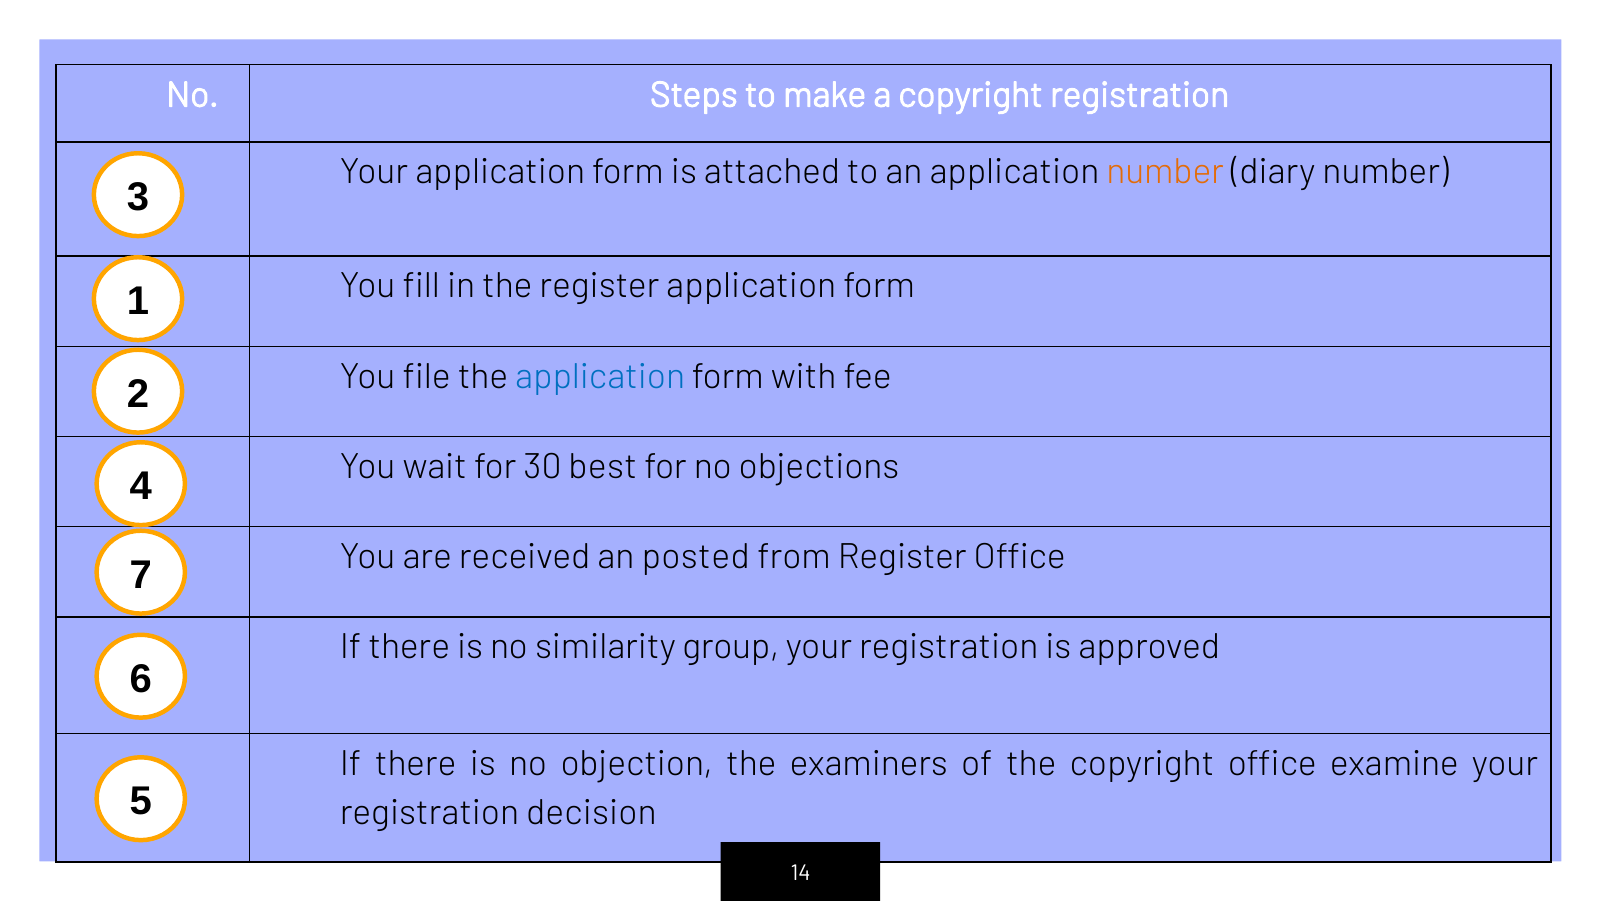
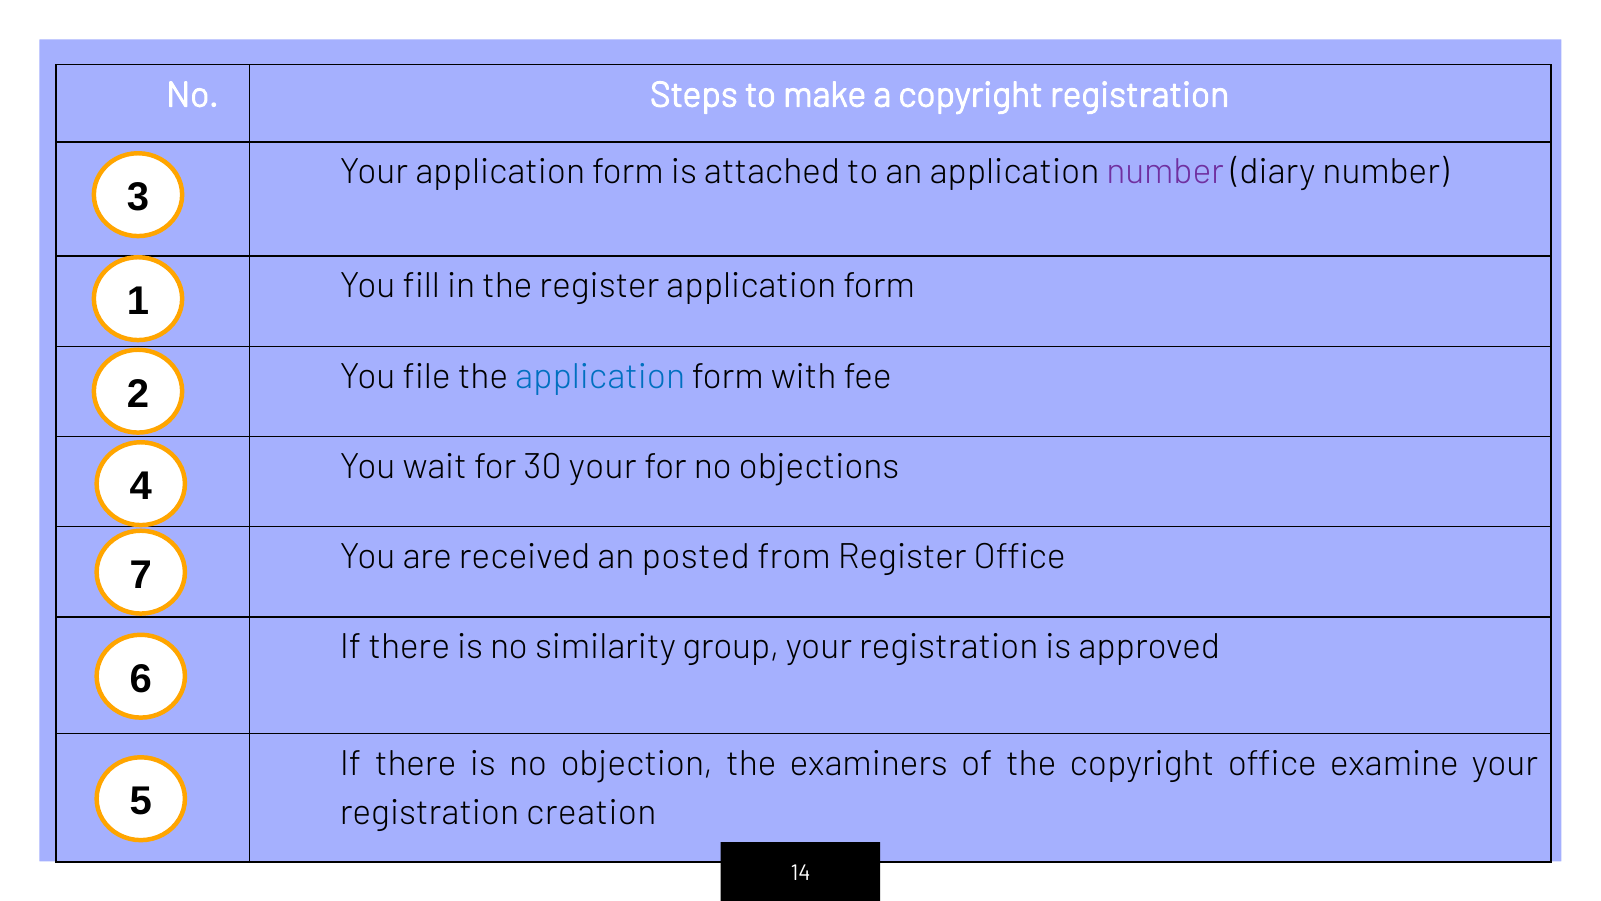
number at (1165, 172) colour: orange -> purple
30 best: best -> your
decision: decision -> creation
